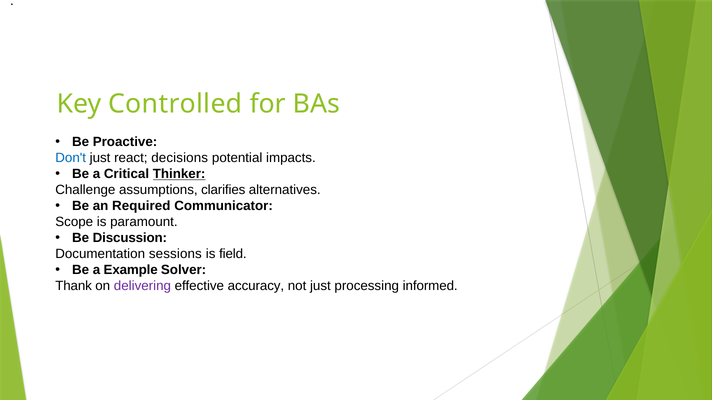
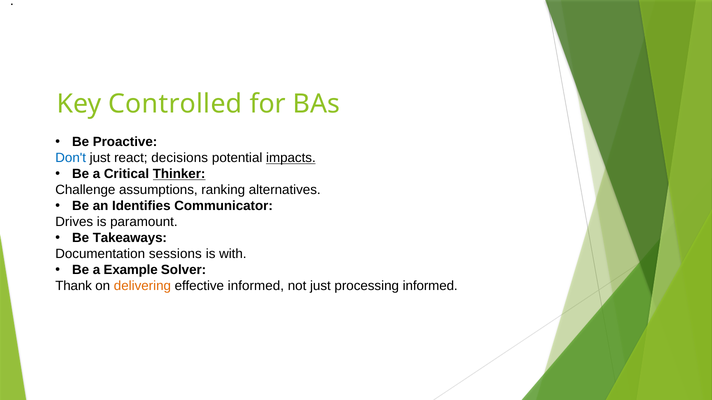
impacts underline: none -> present
clarifies: clarifies -> ranking
Required: Required -> Identifies
Scope: Scope -> Drives
Discussion: Discussion -> Takeaways
field: field -> with
delivering colour: purple -> orange
effective accuracy: accuracy -> informed
